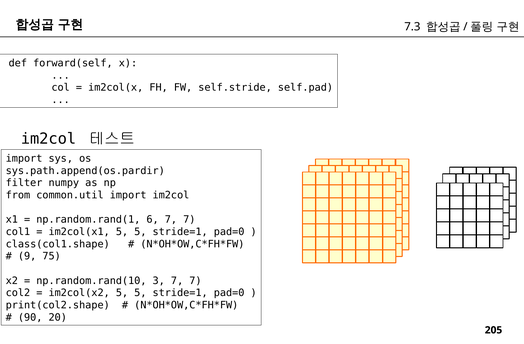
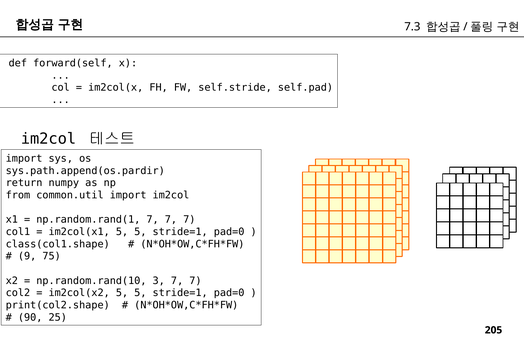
filter: filter -> return
np.random.rand(1 6: 6 -> 7
20: 20 -> 25
